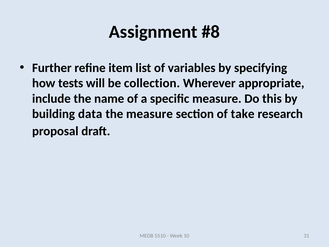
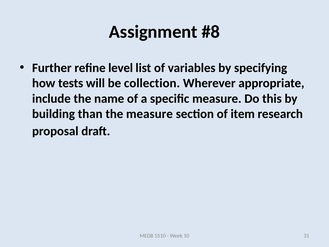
item: item -> level
data: data -> than
take: take -> item
